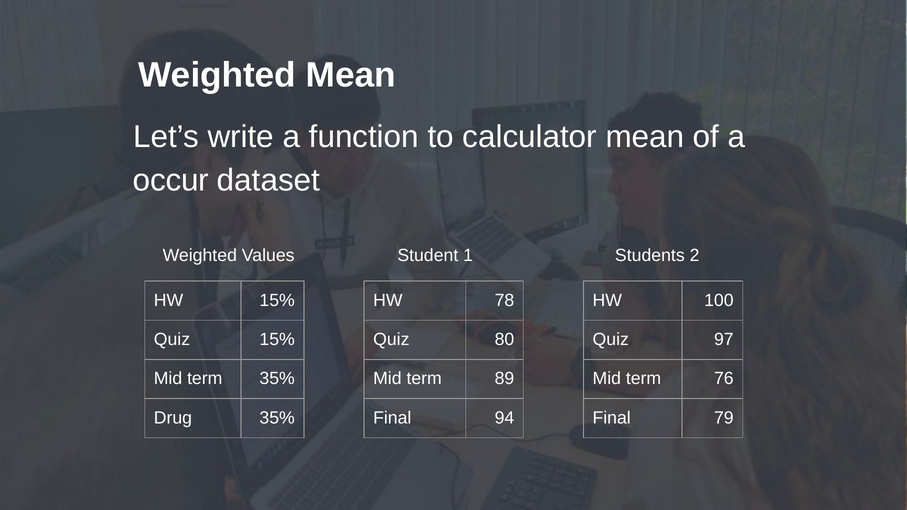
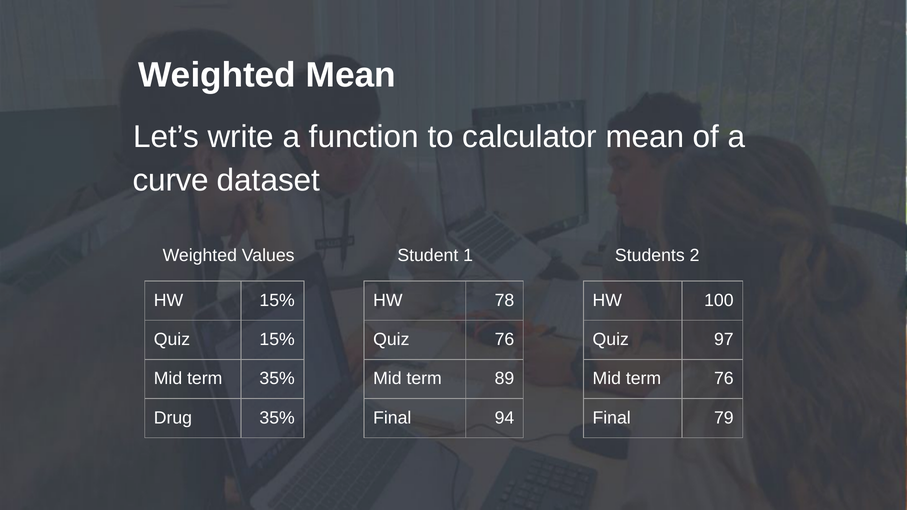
occur: occur -> curve
Quiz 80: 80 -> 76
